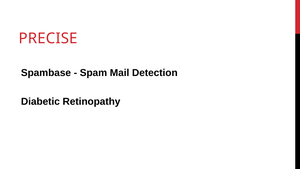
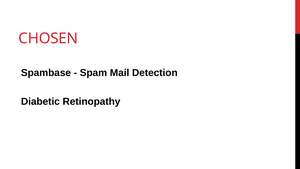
PRECISE: PRECISE -> CHOSEN
